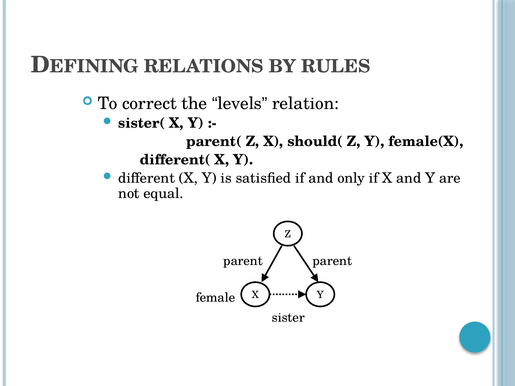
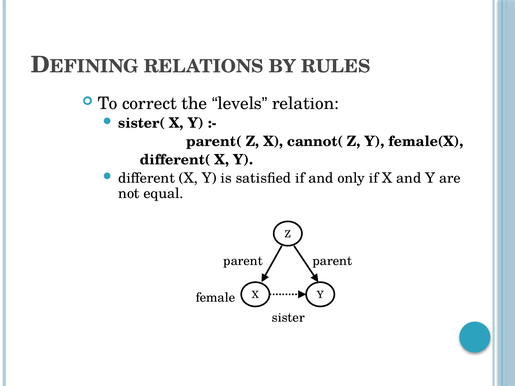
should(: should( -> cannot(
